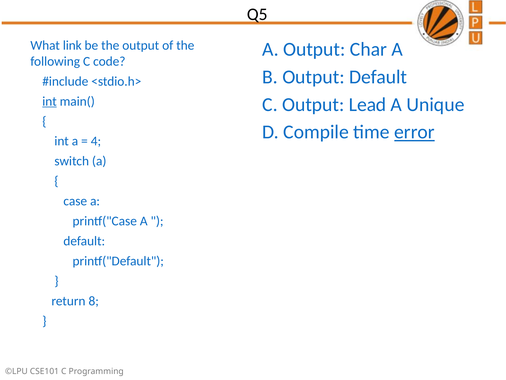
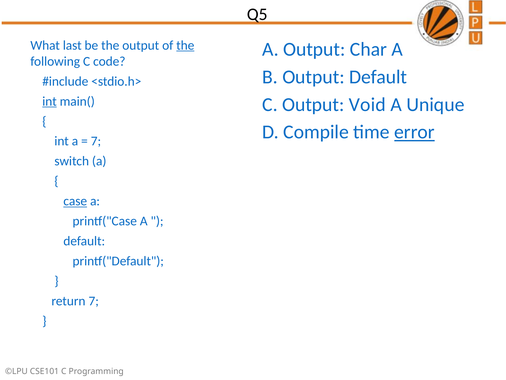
link: link -> last
the at (185, 45) underline: none -> present
Lead: Lead -> Void
4 at (96, 141): 4 -> 7
case underline: none -> present
return 8: 8 -> 7
